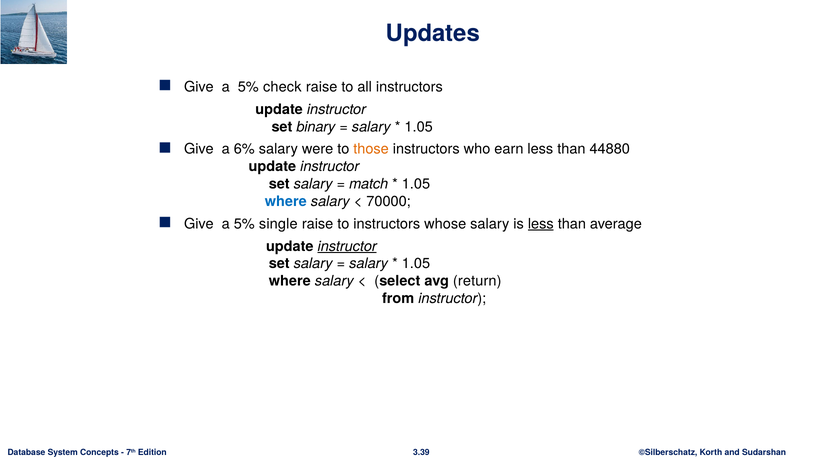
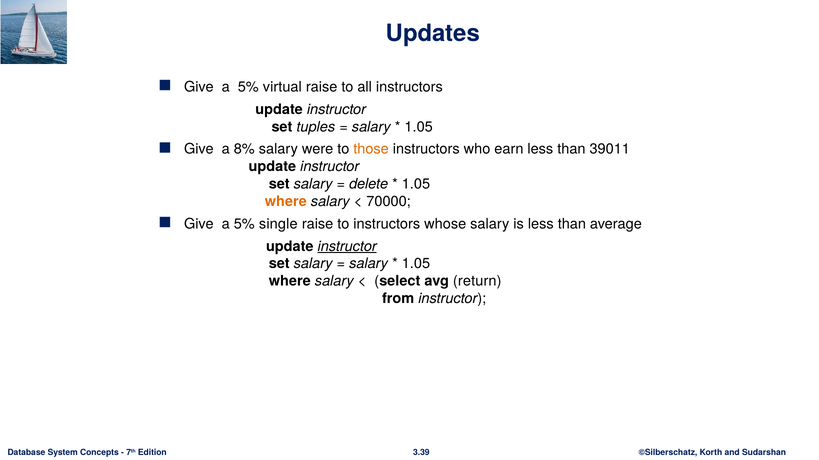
check: check -> virtual
binary: binary -> tuples
6%: 6% -> 8%
44880: 44880 -> 39011
match: match -> delete
where at (286, 202) colour: blue -> orange
less at (541, 224) underline: present -> none
